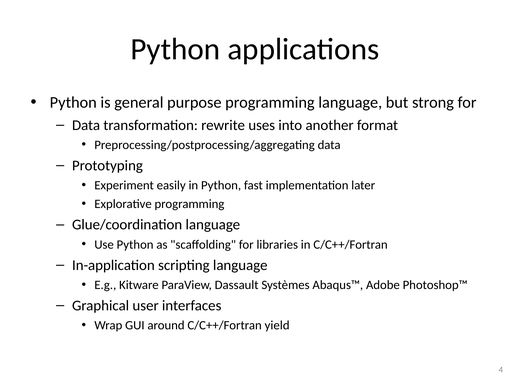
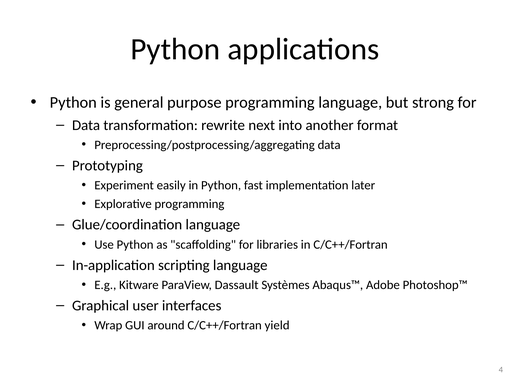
uses: uses -> next
